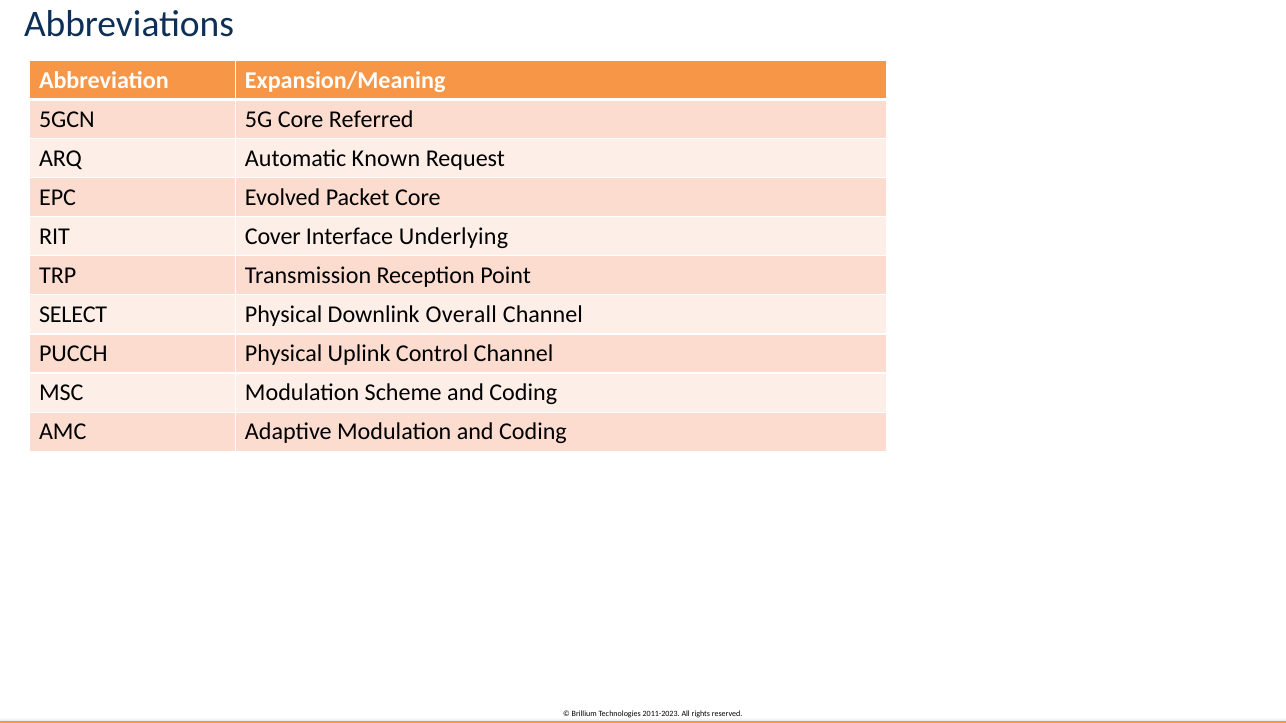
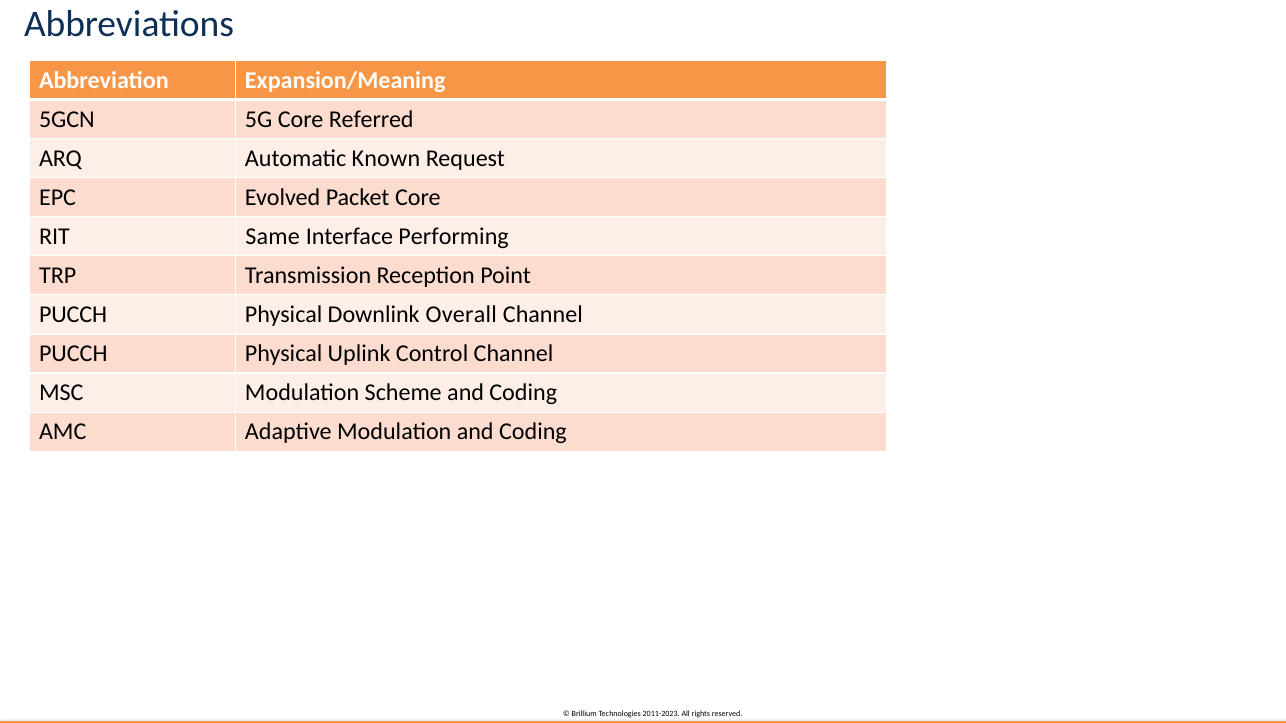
Cover: Cover -> Same
Underlying: Underlying -> Performing
SELECT at (73, 315): SELECT -> PUCCH
